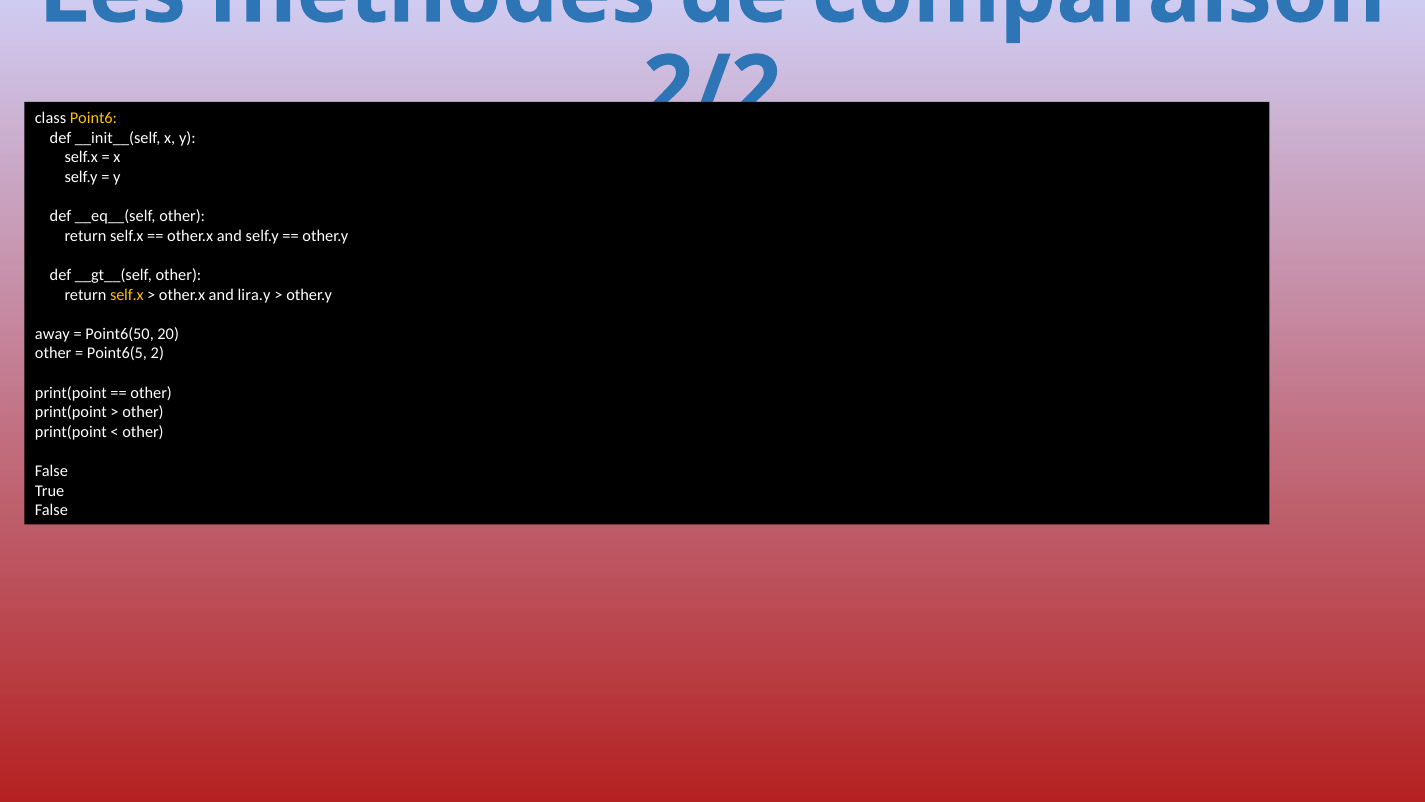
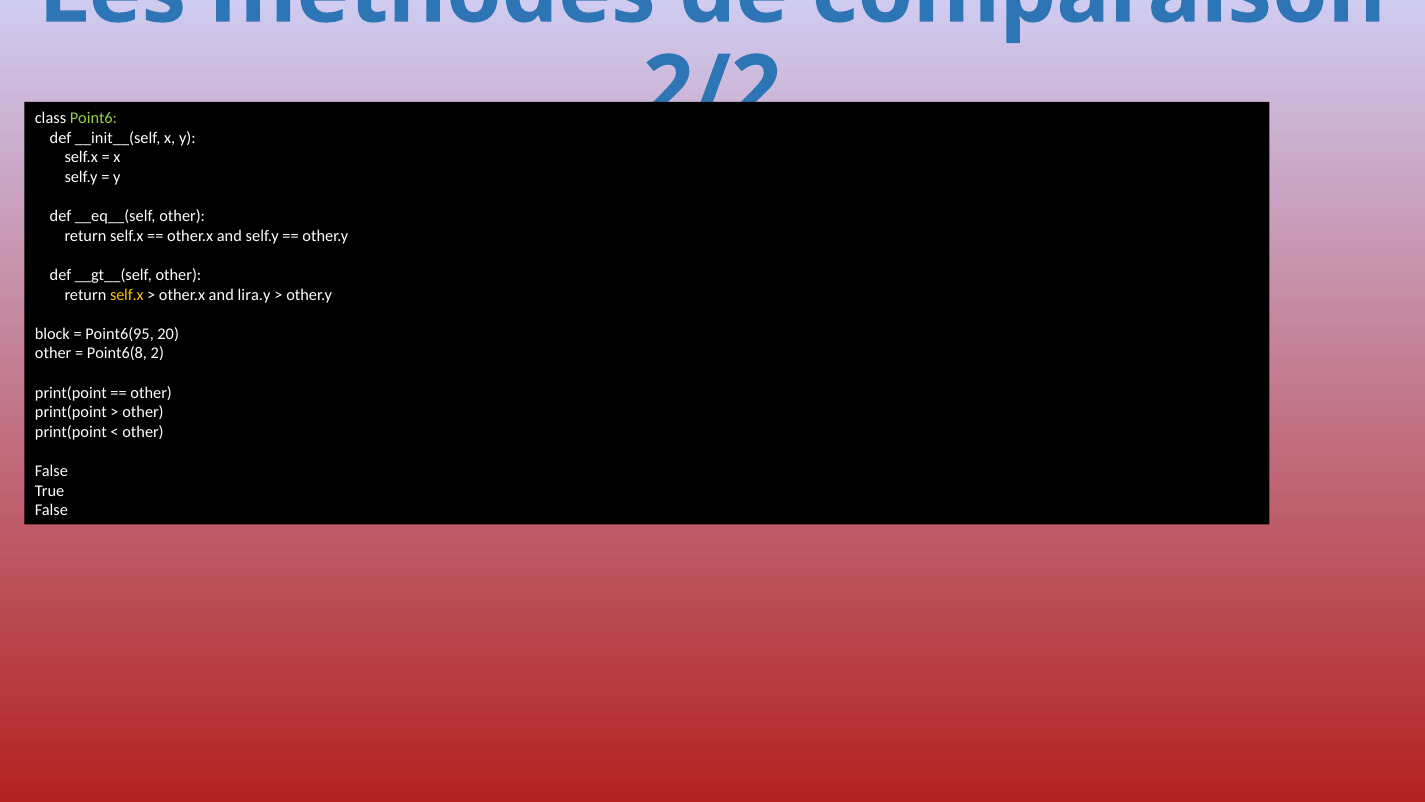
Point6 colour: yellow -> light green
away: away -> block
Point6(50: Point6(50 -> Point6(95
Point6(5: Point6(5 -> Point6(8
